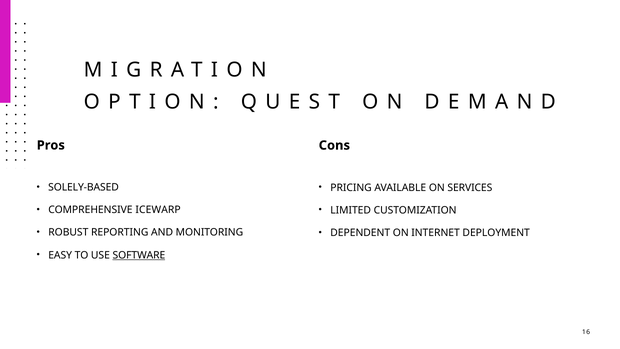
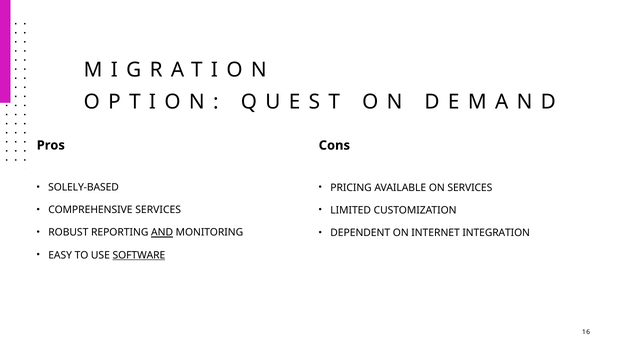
COMPREHENSIVE ICEWARP: ICEWARP -> SERVICES
AND underline: none -> present
DEPLOYMENT: DEPLOYMENT -> INTEGRATION
